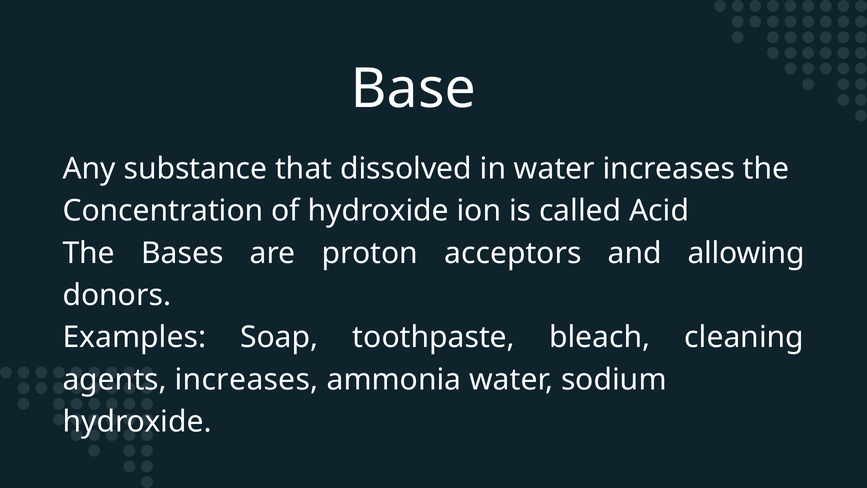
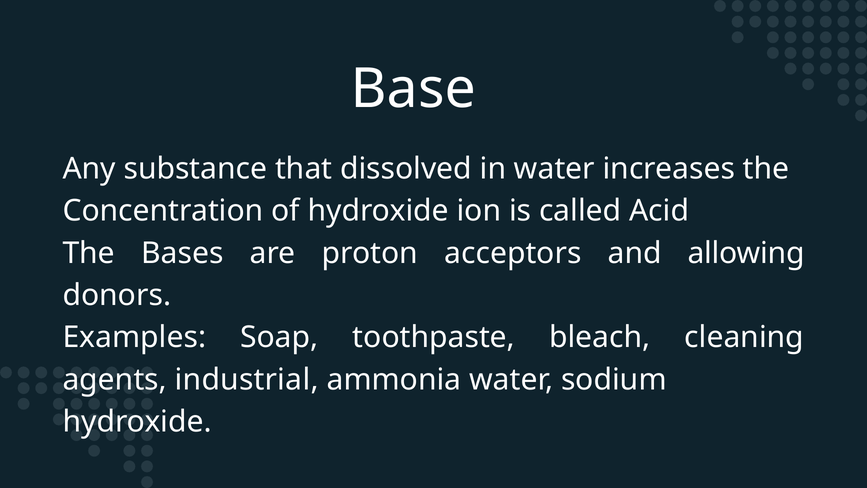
agents increases: increases -> industrial
